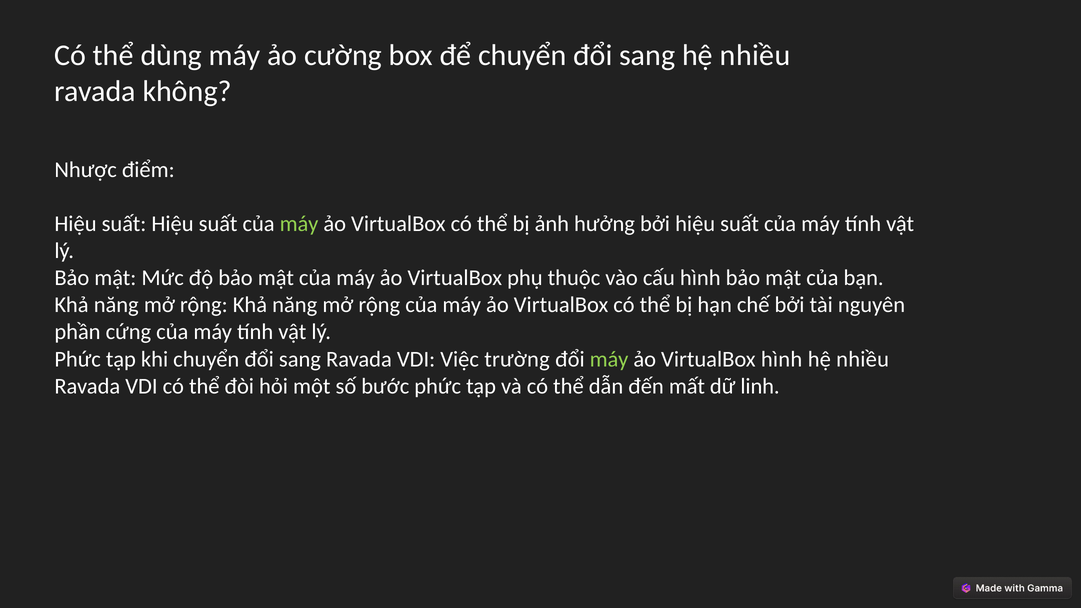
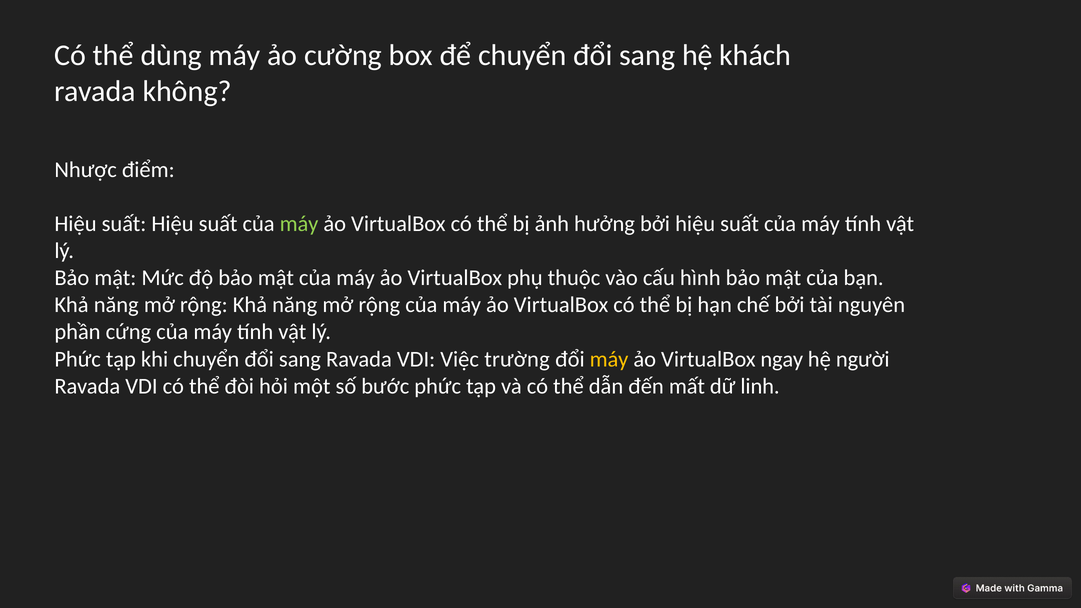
sang hệ nhiều: nhiều -> khách
máy at (609, 359) colour: light green -> yellow
VirtualBox hình: hình -> ngay
nhiều at (863, 359): nhiều -> người
